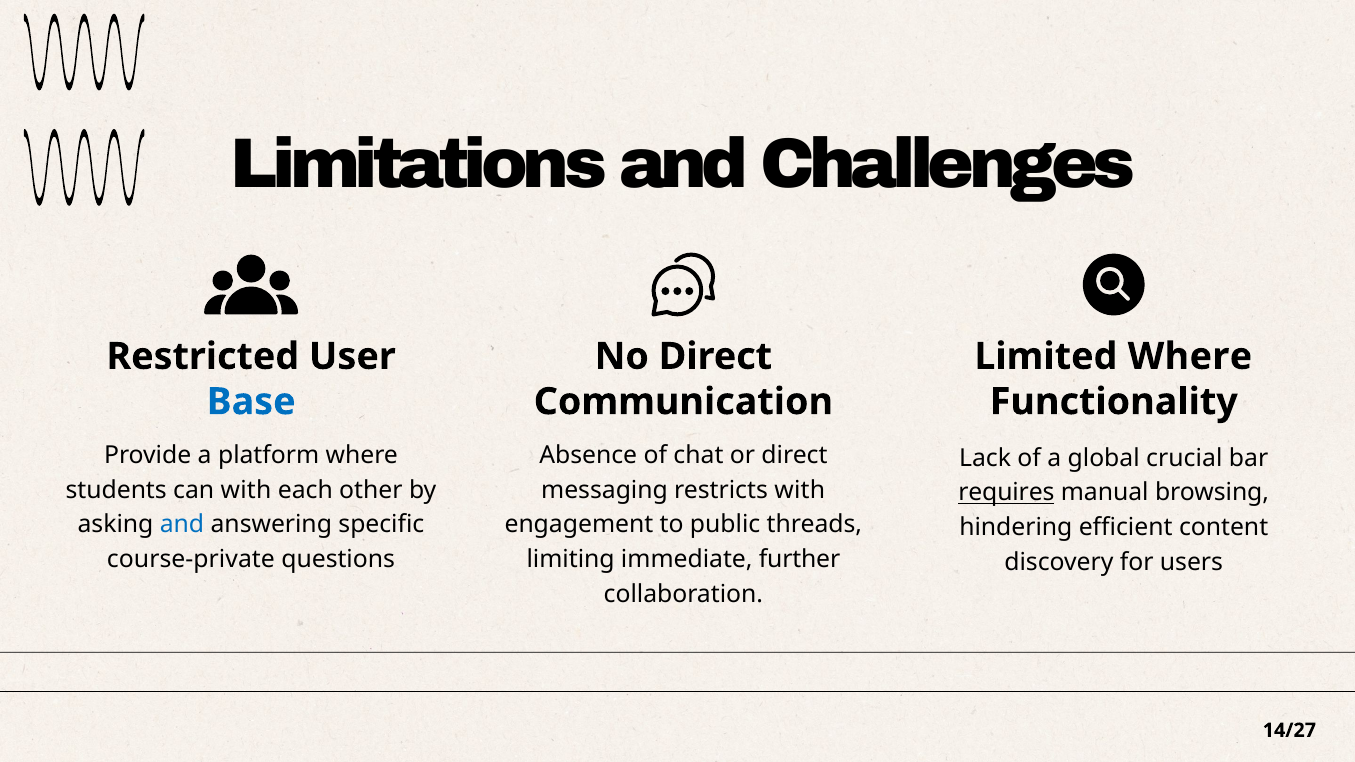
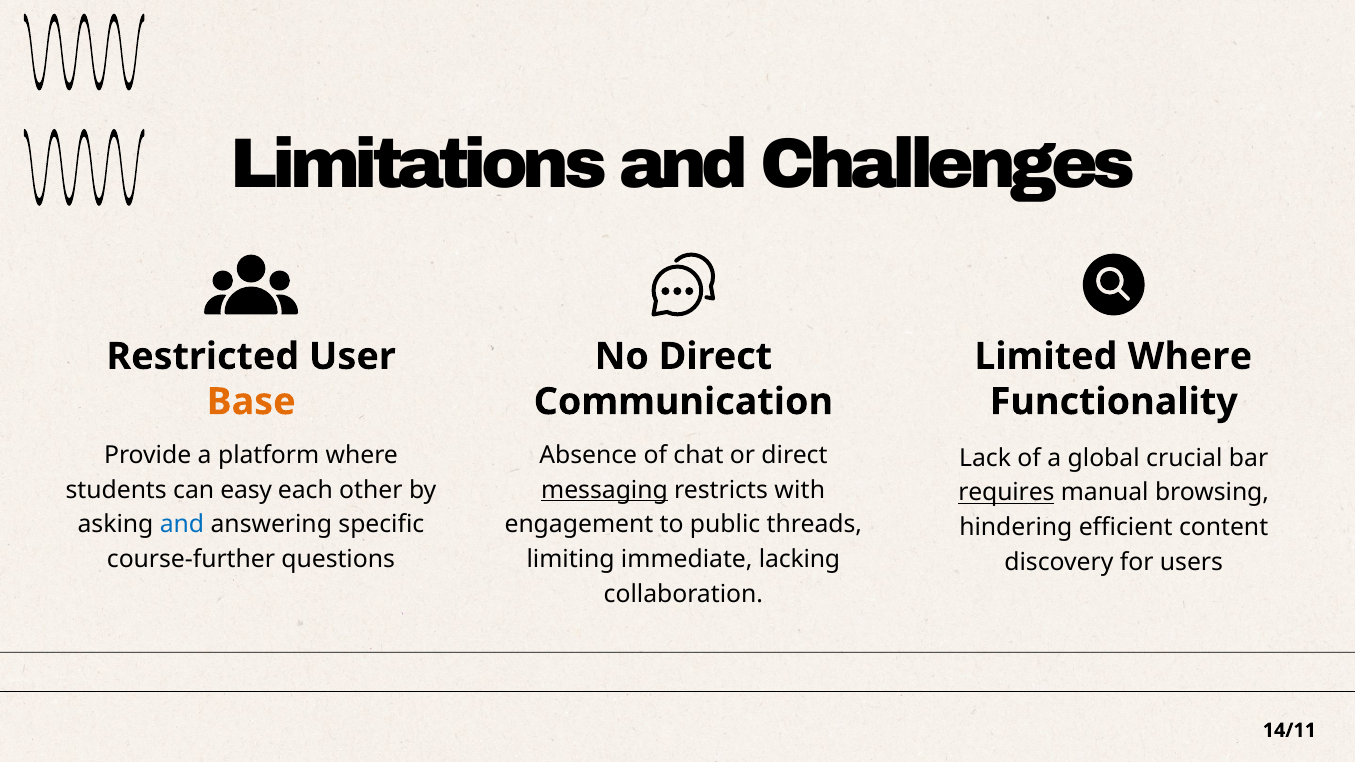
Base colour: blue -> orange
can with: with -> easy
messaging underline: none -> present
course-private: course-private -> course-further
further: further -> lacking
14/27: 14/27 -> 14/11
